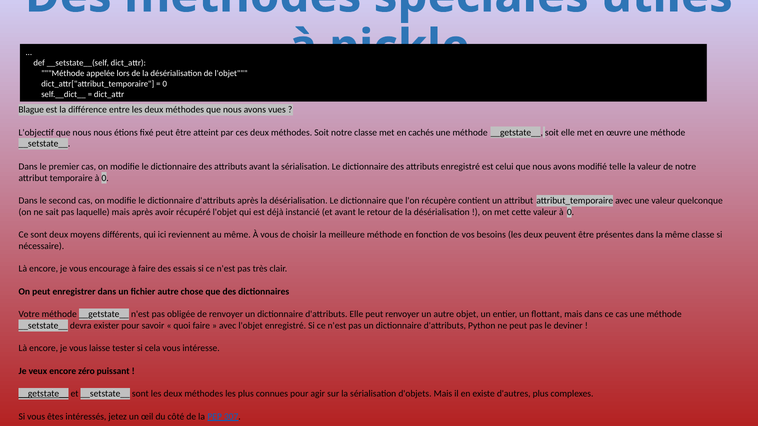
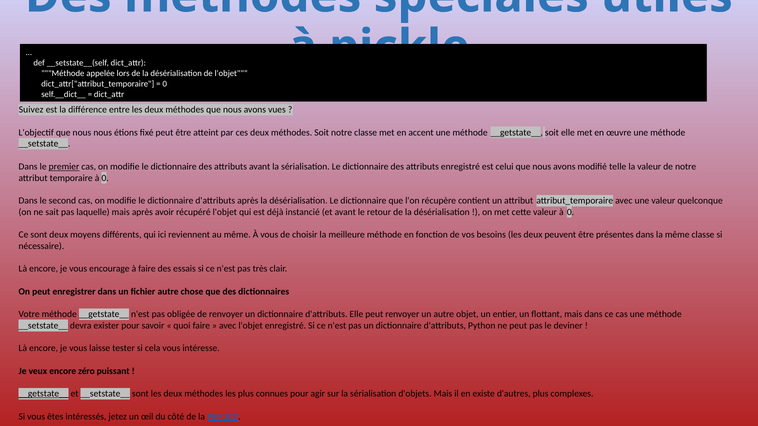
Blague: Blague -> Suivez
cachés: cachés -> accent
premier underline: none -> present
